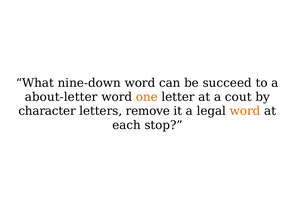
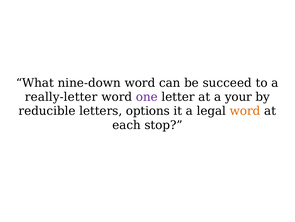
about-letter: about-letter -> really-letter
one colour: orange -> purple
cout: cout -> your
character: character -> reducible
remove: remove -> options
